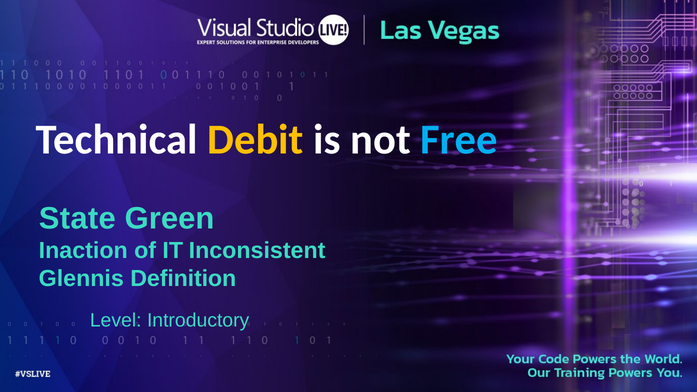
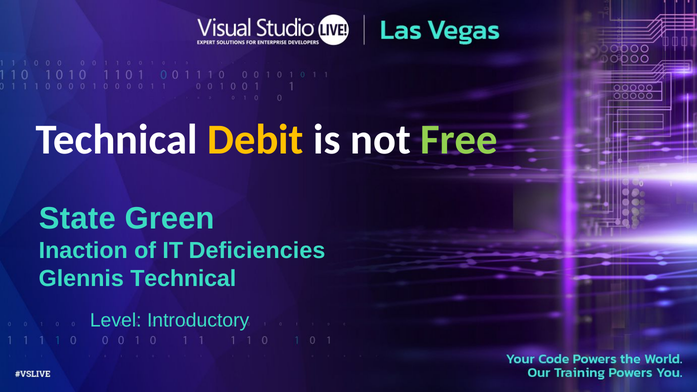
Free colour: light blue -> light green
Inconsistent: Inconsistent -> Deficiencies
Glennis Definition: Definition -> Technical
